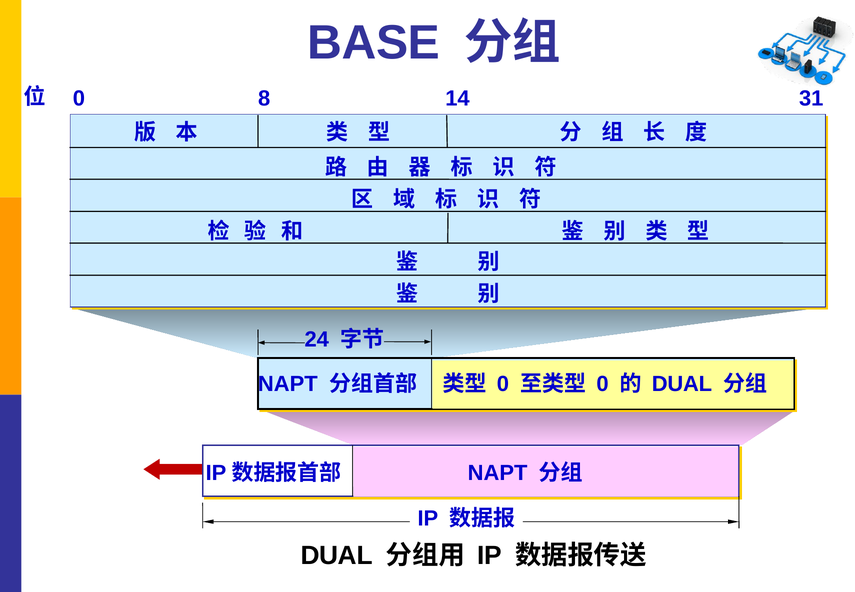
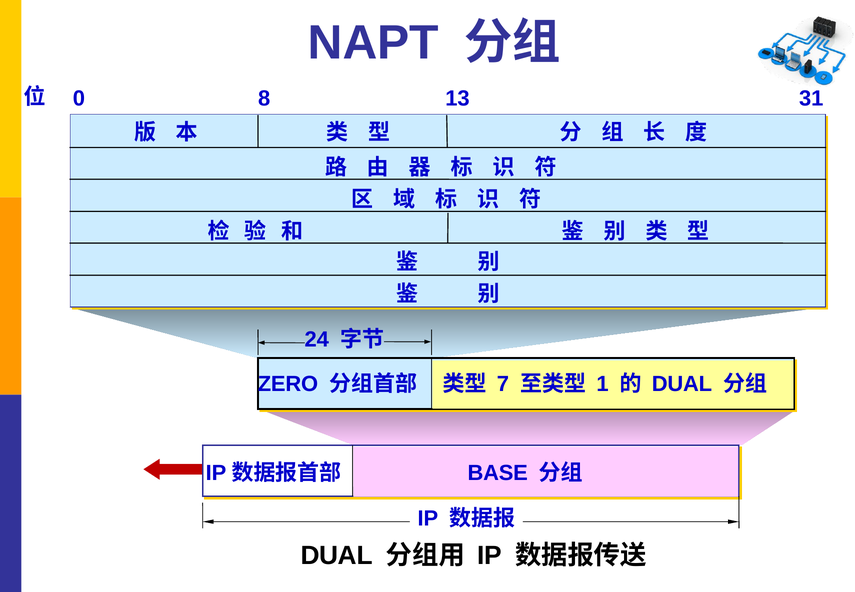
BASE: BASE -> NAPT
14: 14 -> 13
NAPT at (288, 384): NAPT -> ZERO
0 at (503, 384): 0 -> 7
0 at (602, 384): 0 -> 1
NAPT at (498, 473): NAPT -> BASE
